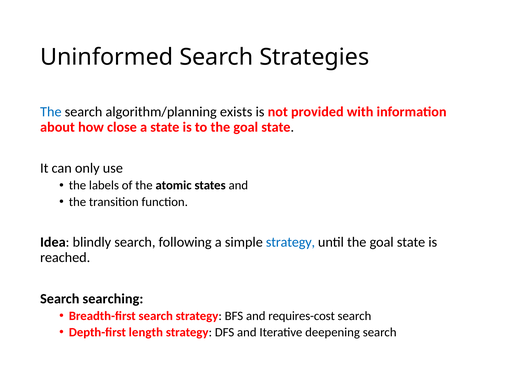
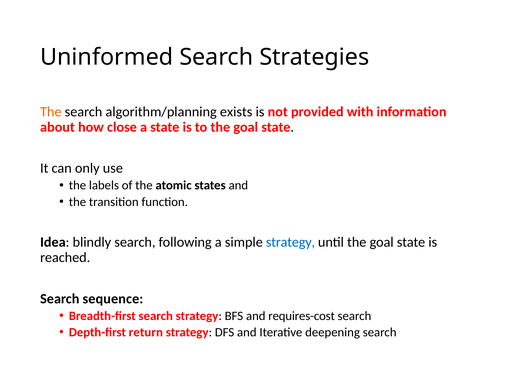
The at (51, 112) colour: blue -> orange
searching: searching -> sequence
length: length -> return
